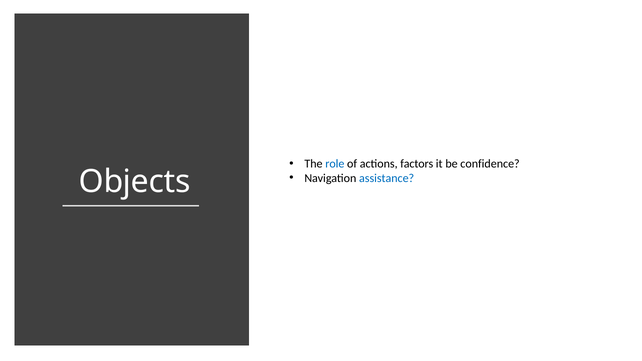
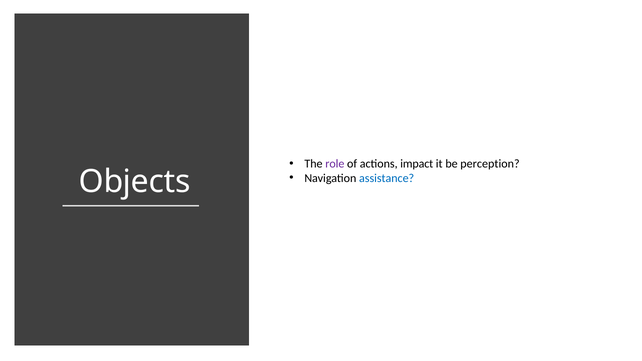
role colour: blue -> purple
factors: factors -> impact
confidence: confidence -> perception
